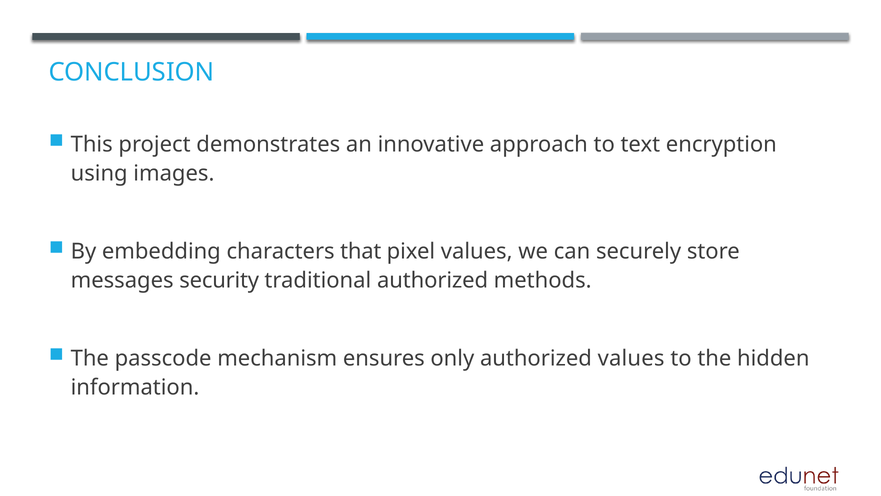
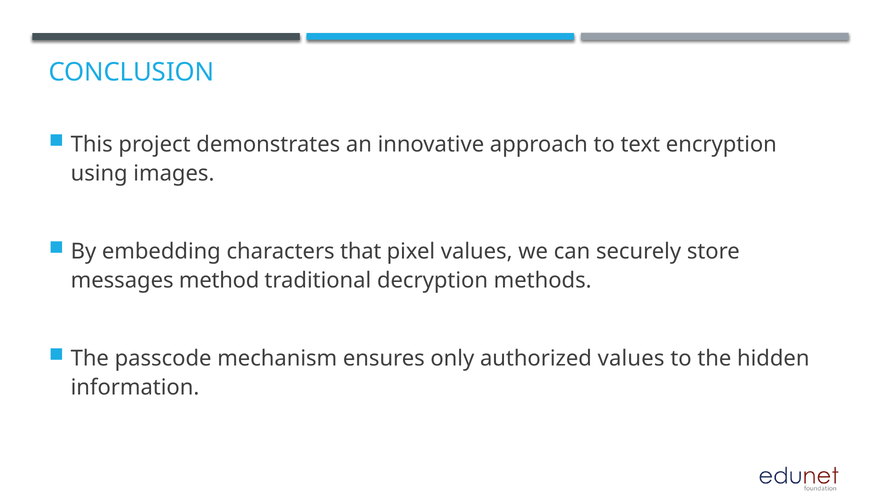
security: security -> method
traditional authorized: authorized -> decryption
